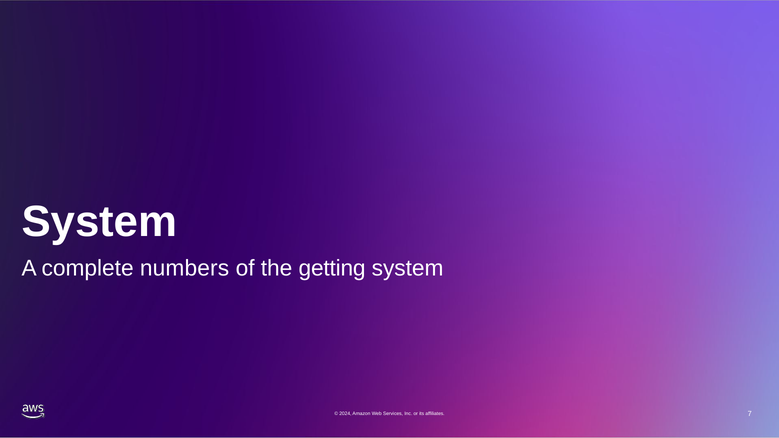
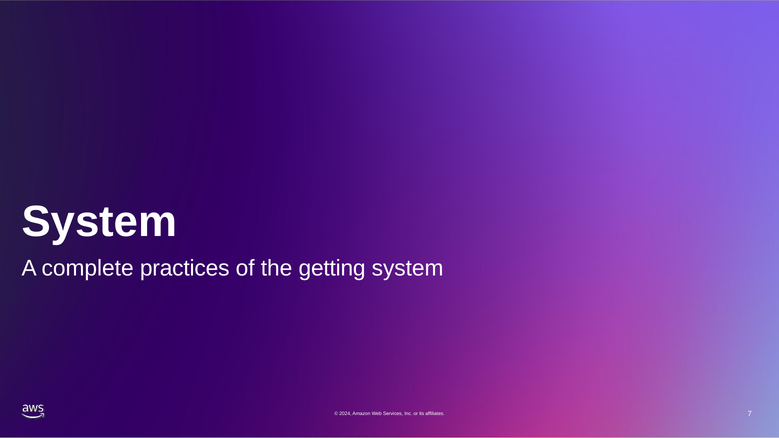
numbers: numbers -> practices
